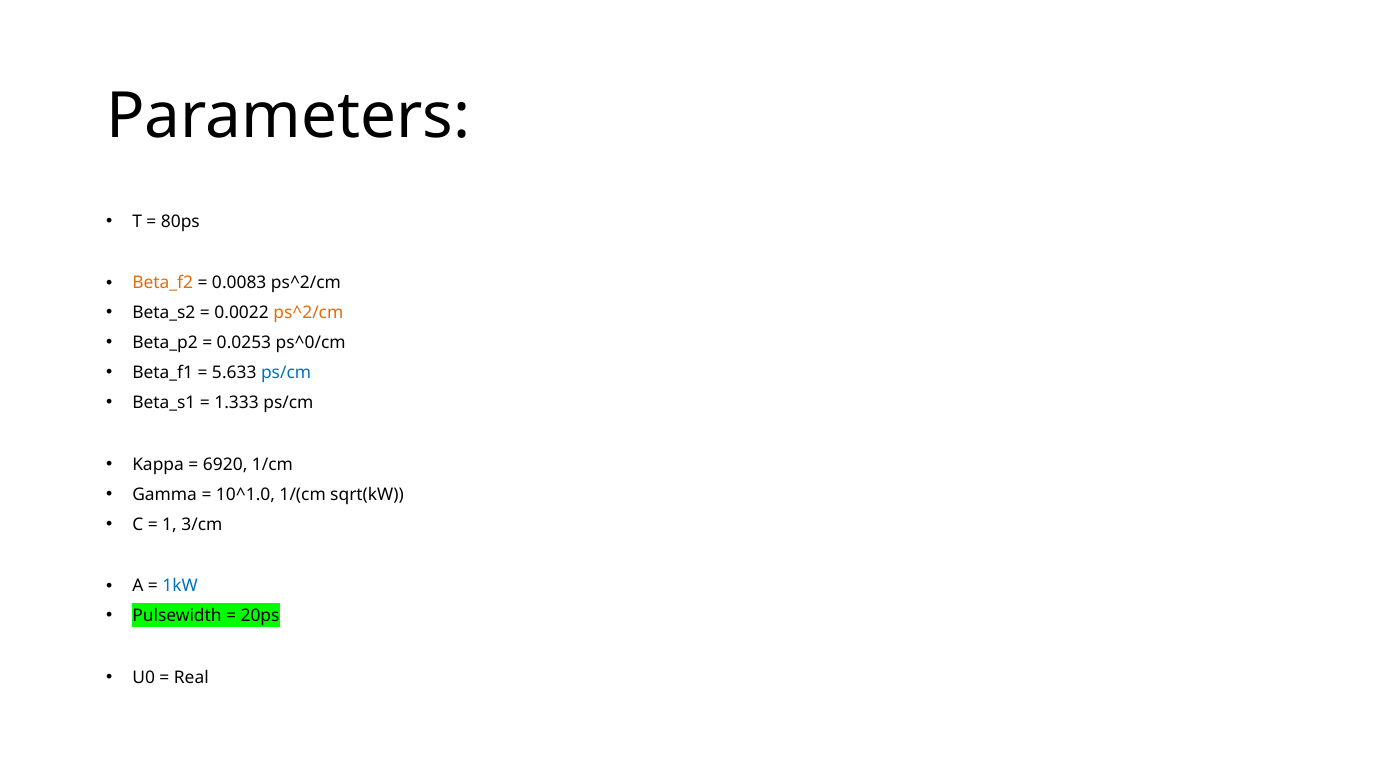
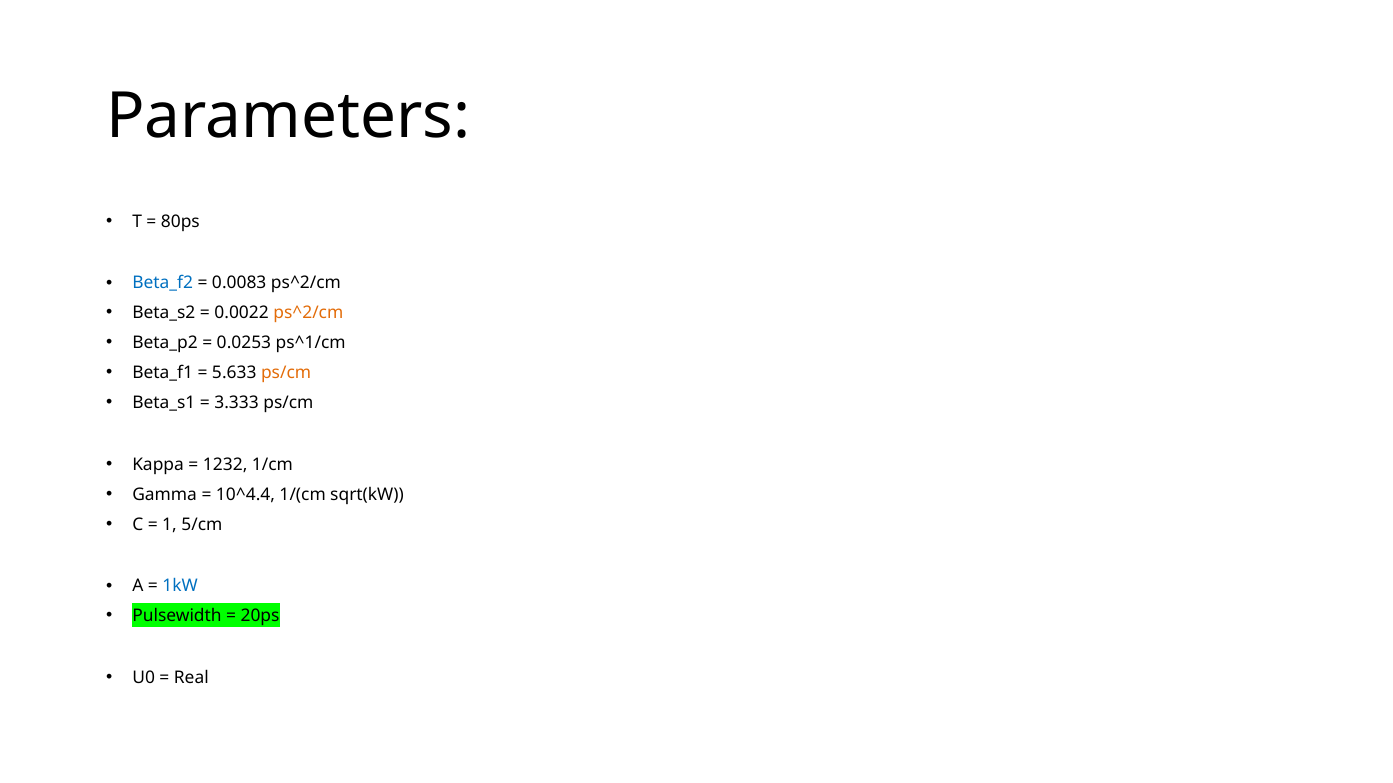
Beta_f2 colour: orange -> blue
ps^0/cm: ps^0/cm -> ps^1/cm
ps/cm at (286, 373) colour: blue -> orange
1.333: 1.333 -> 3.333
6920: 6920 -> 1232
10^1.0: 10^1.0 -> 10^4.4
3/cm: 3/cm -> 5/cm
